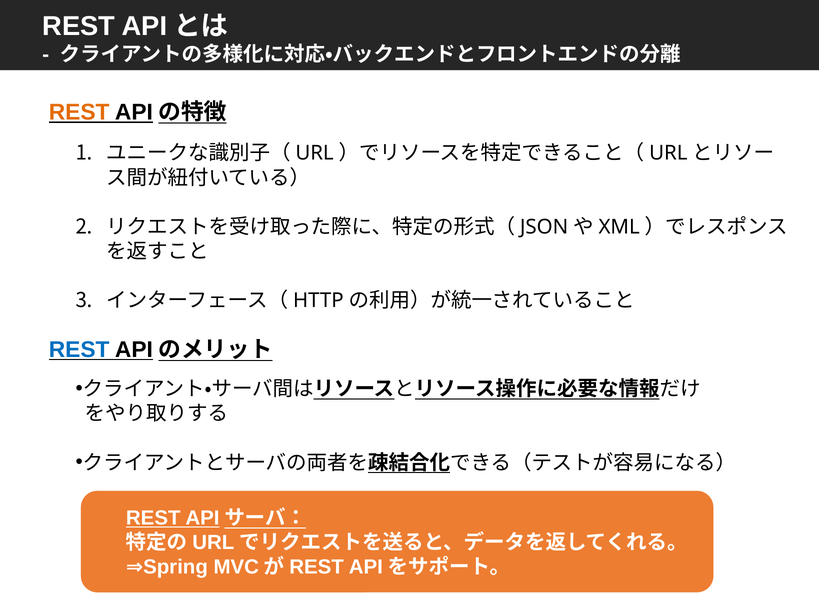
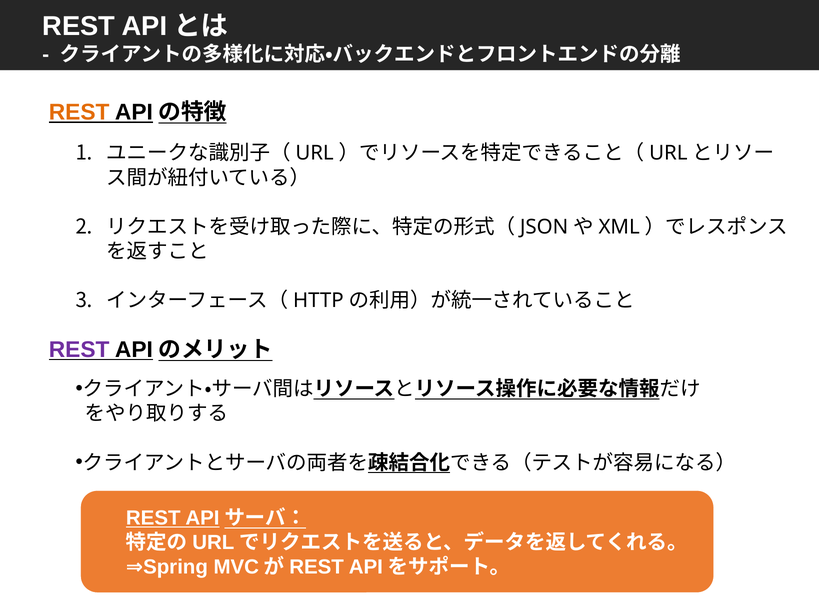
REST at (79, 350) colour: blue -> purple
